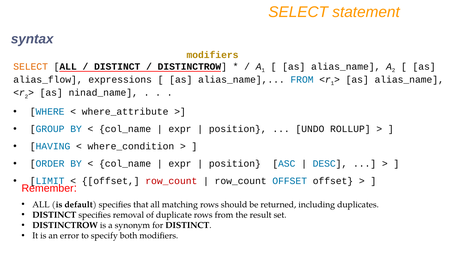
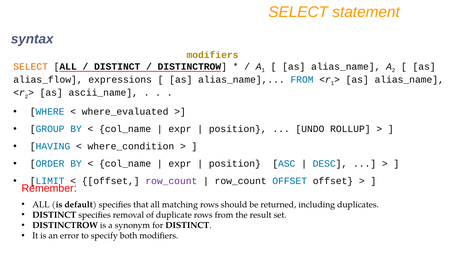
ninad_name: ninad_name -> ascii_name
where_attribute: where_attribute -> where_evaluated
row_count at (171, 181) colour: red -> purple
